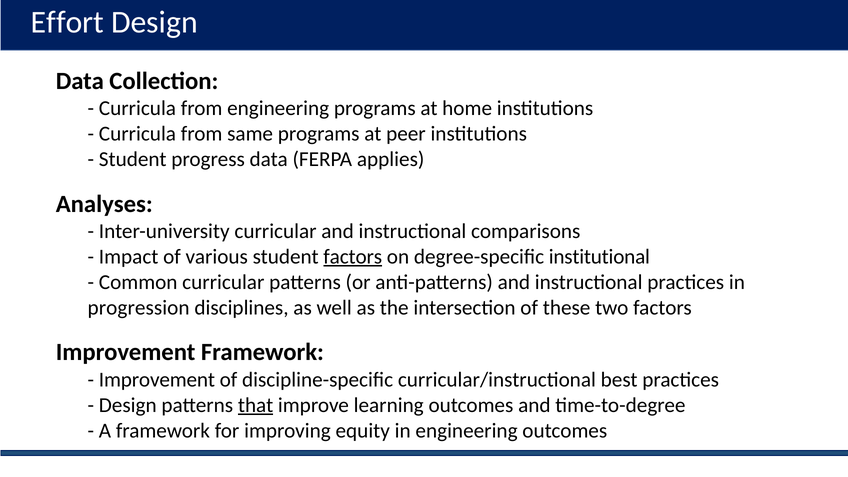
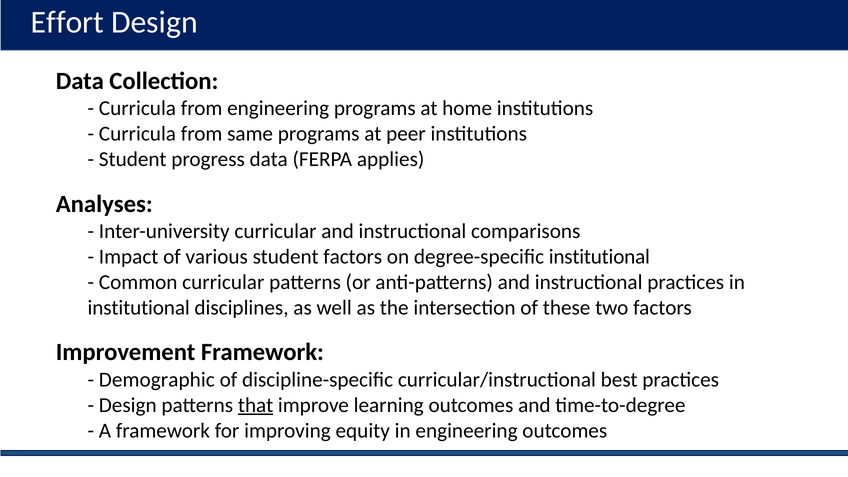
factors at (353, 257) underline: present -> none
progression at (139, 308): progression -> institutional
Improvement at (157, 380): Improvement -> Demographic
